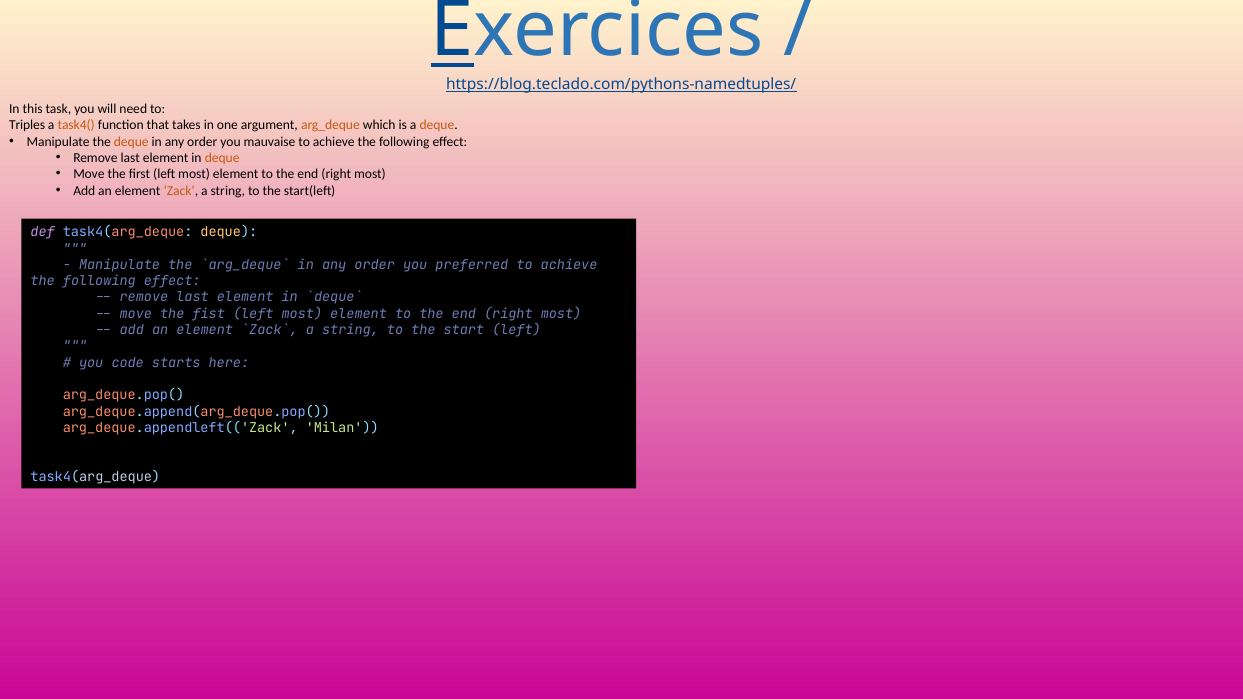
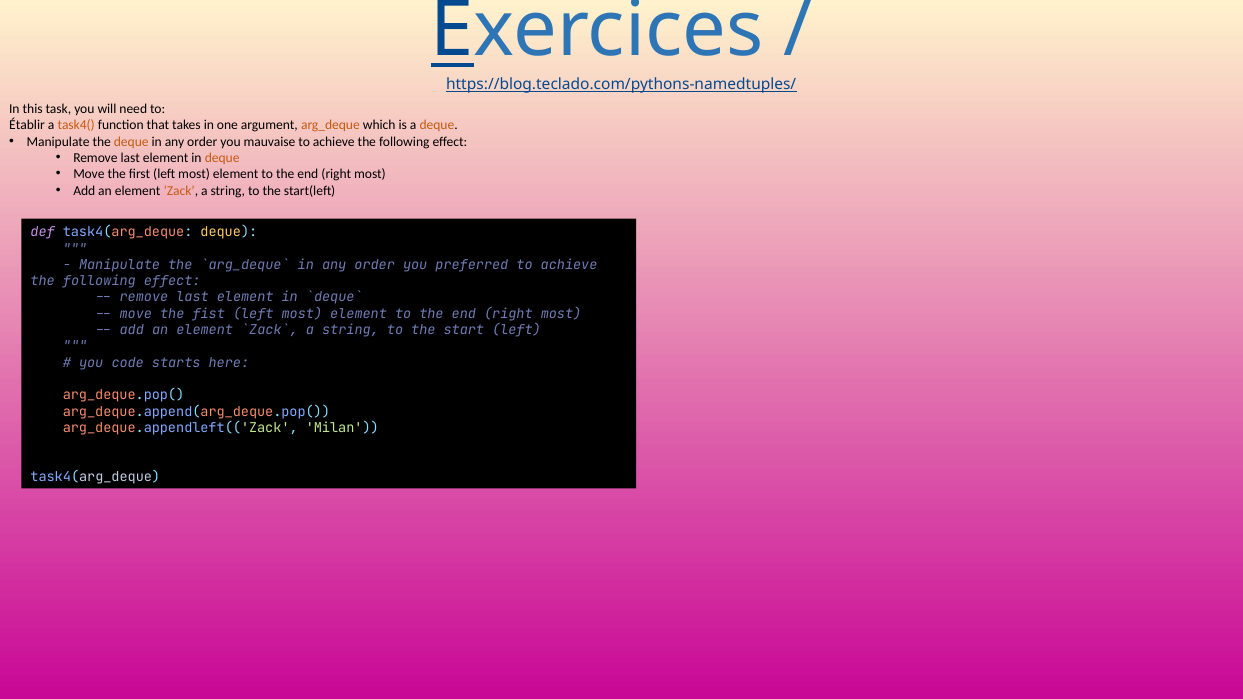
Triples: Triples -> Établir
